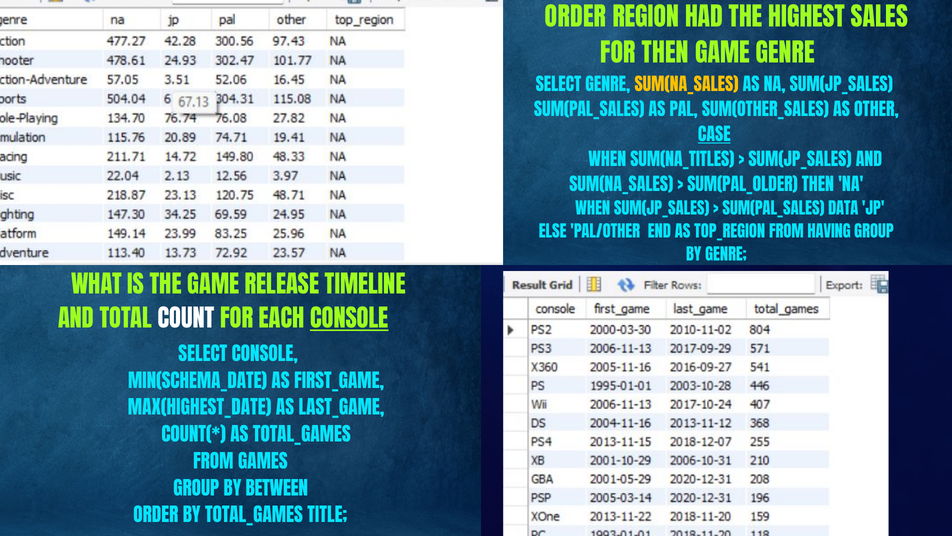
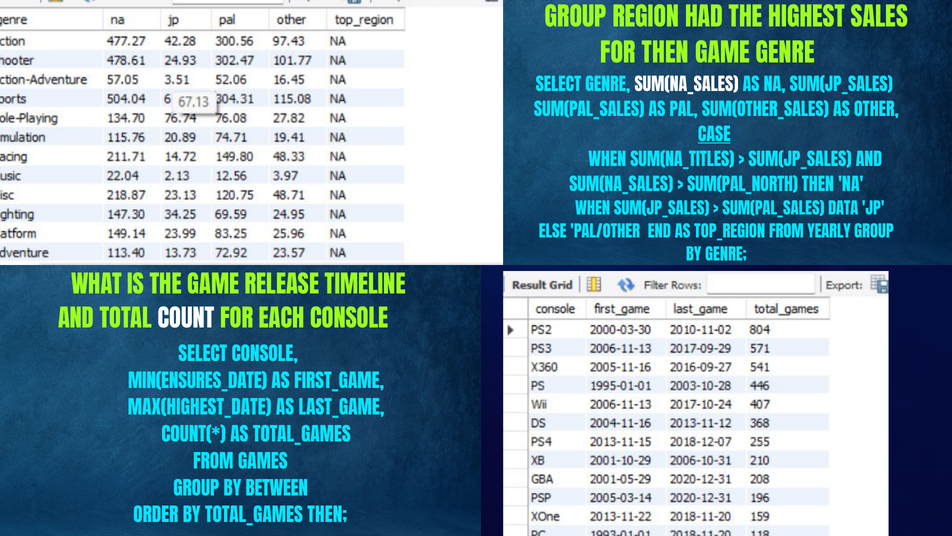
ORDER at (576, 18): ORDER -> GROUP
SUM(NA_SALES at (686, 85) colour: yellow -> white
SUM(PAL_OLDER: SUM(PAL_OLDER -> SUM(PAL_NORTH
HAVING: HAVING -> YEARLY
CONSOLE at (349, 320) underline: present -> none
MIN(SCHEMA_DATE: MIN(SCHEMA_DATE -> MIN(ENSURES_DATE
TOTAL_GAMES TITLE: TITLE -> THEN
